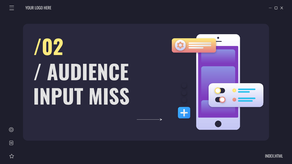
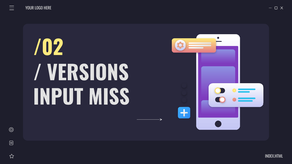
AUDIENCE: AUDIENCE -> VERSIONS
